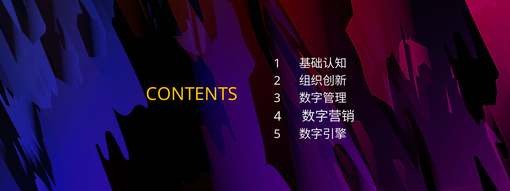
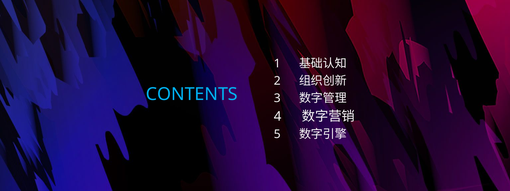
CONTENTS colour: yellow -> light blue
